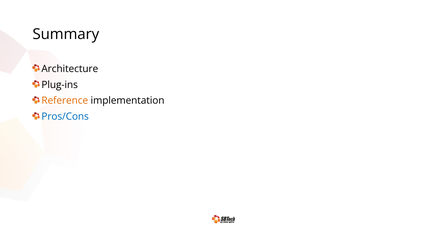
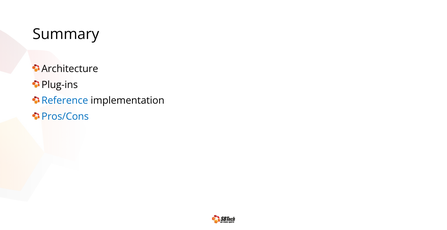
Reference colour: orange -> blue
